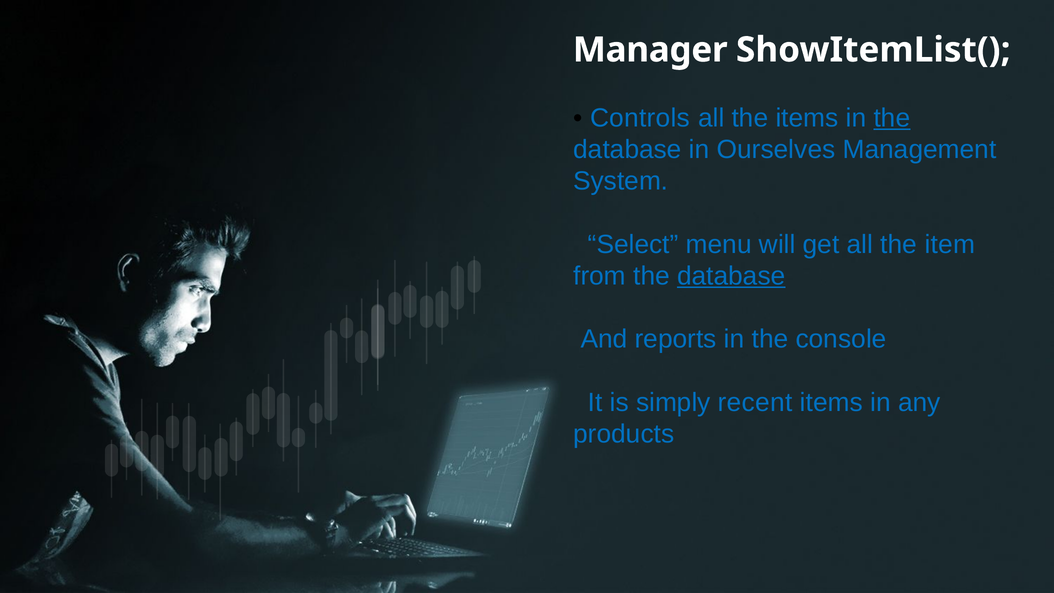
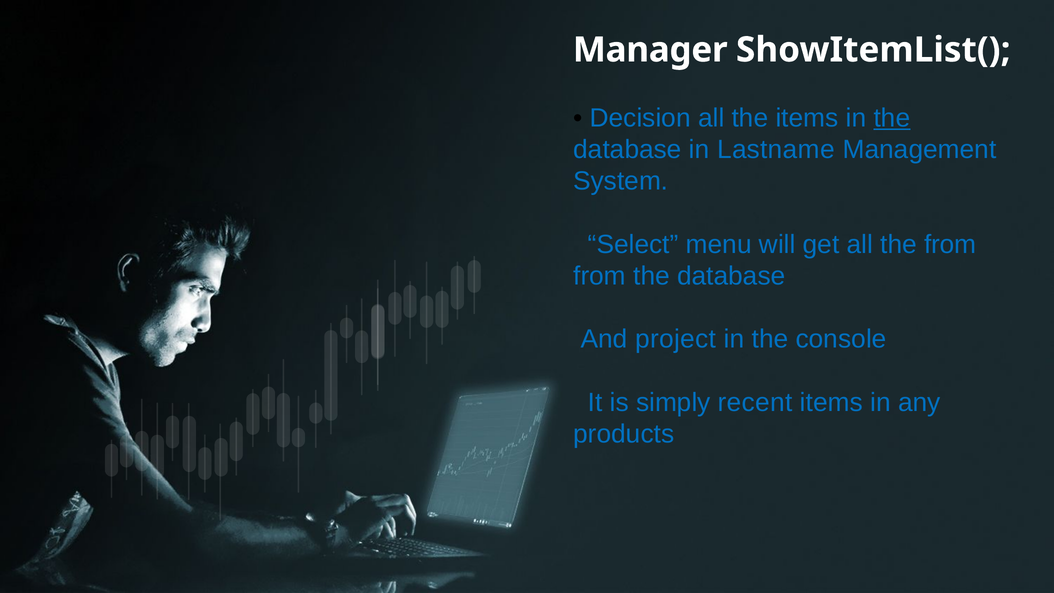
Controls: Controls -> Decision
Ourselves: Ourselves -> Lastname
the item: item -> from
database at (731, 276) underline: present -> none
reports: reports -> project
